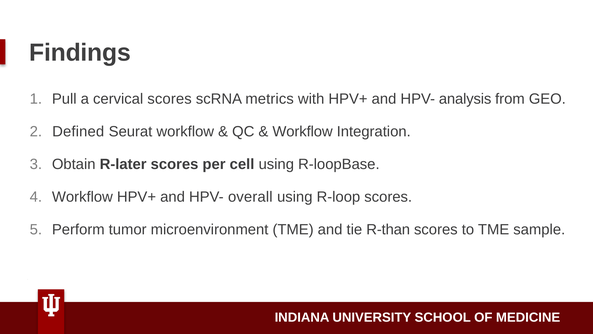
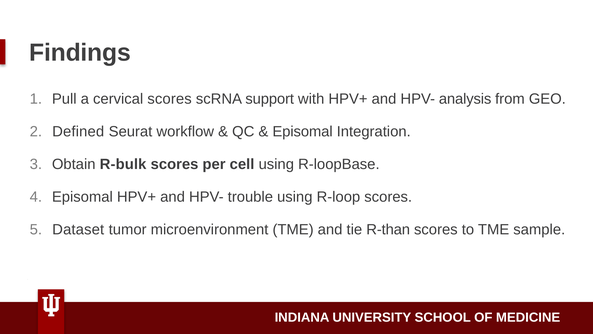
metrics: metrics -> support
Workflow at (303, 131): Workflow -> Episomal
R-later: R-later -> R-bulk
Workflow at (82, 197): Workflow -> Episomal
overall: overall -> trouble
Perform: Perform -> Dataset
